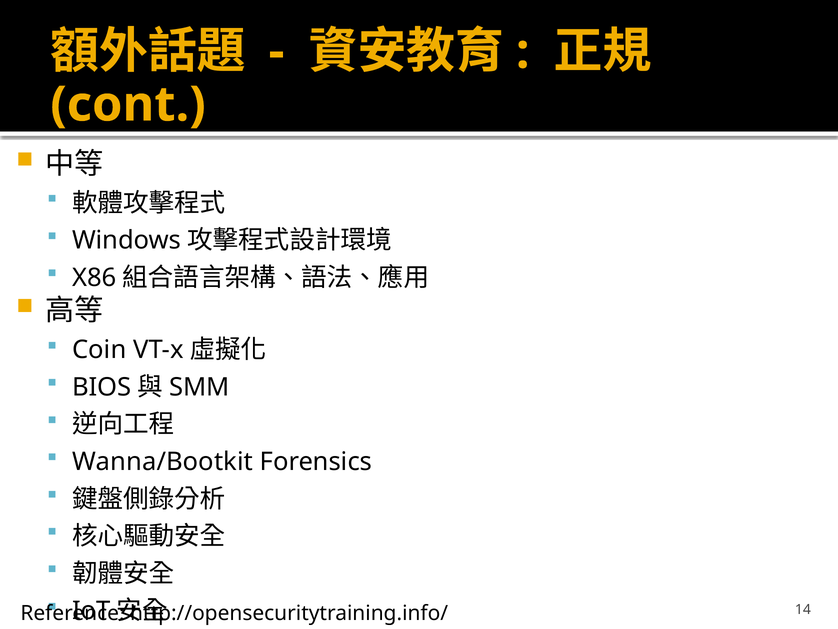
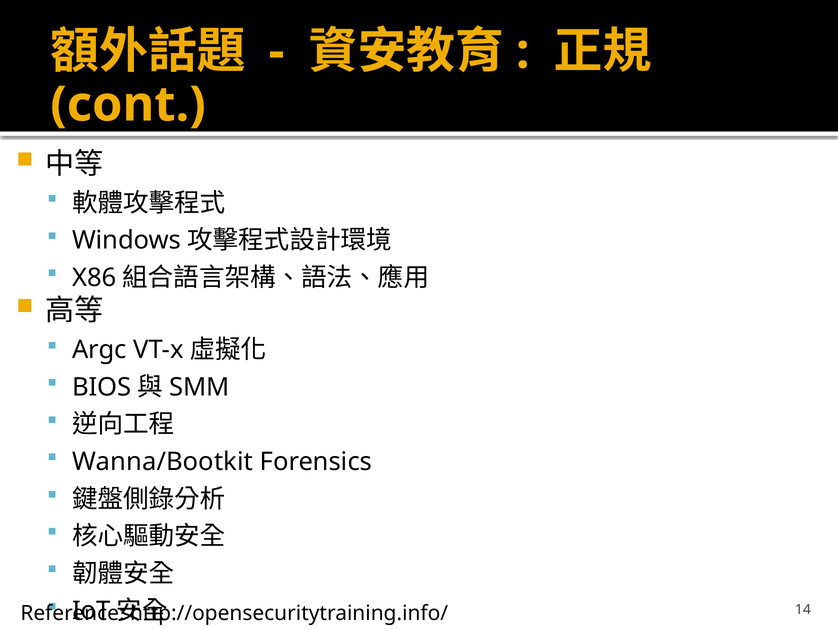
Coin: Coin -> Argc
